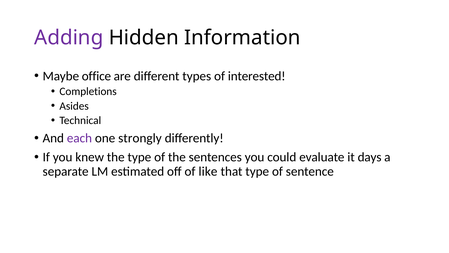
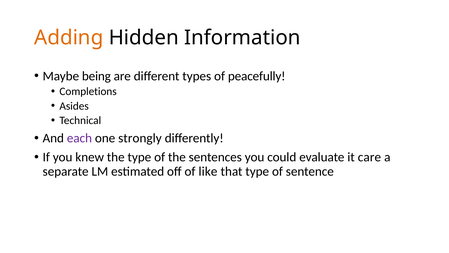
Adding colour: purple -> orange
office: office -> being
interested: interested -> peacefully
days: days -> care
